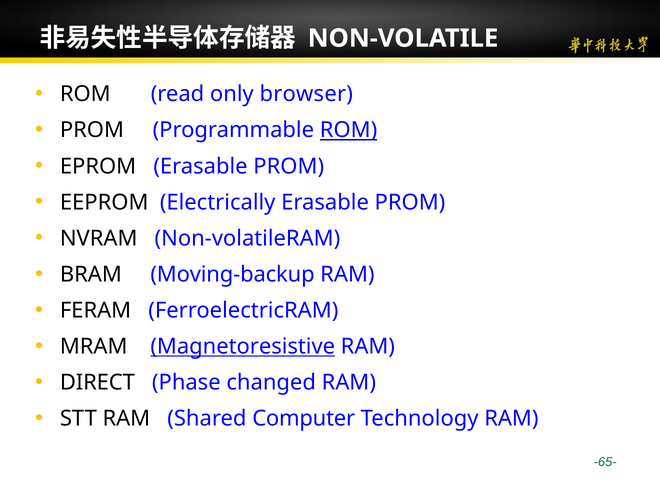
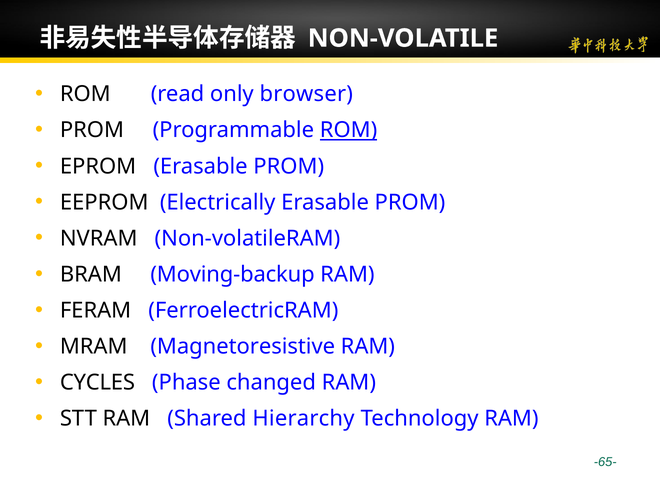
Magnetoresistive underline: present -> none
DIRECT: DIRECT -> CYCLES
Computer: Computer -> Hierarchy
